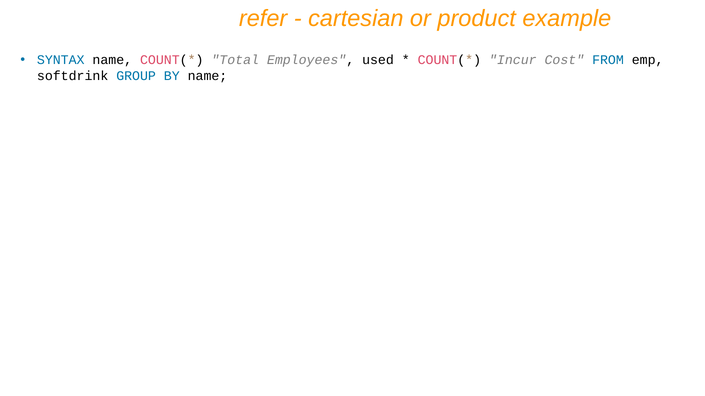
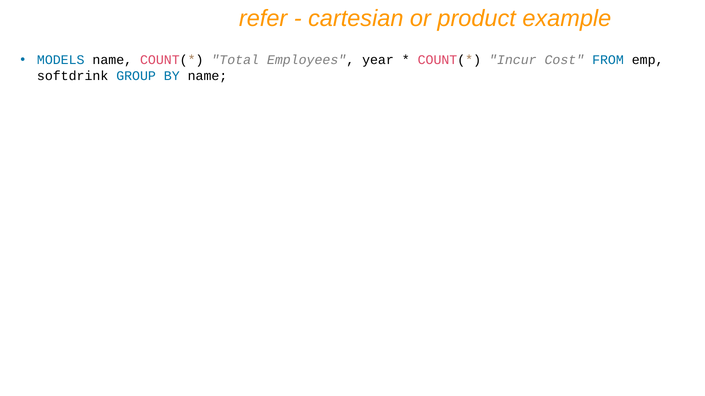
SYNTAX: SYNTAX -> MODELS
used: used -> year
